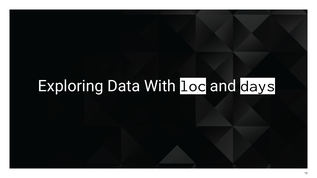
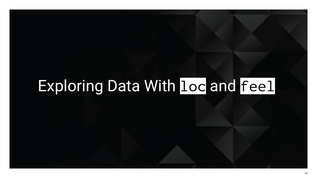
days: days -> feel
